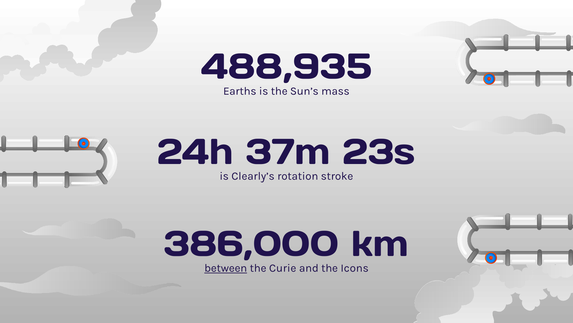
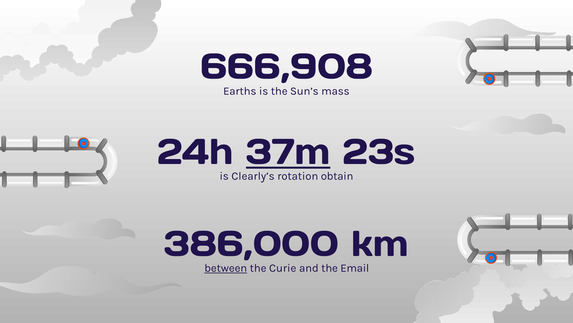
488,935: 488,935 -> 666,908
37m underline: none -> present
stroke: stroke -> obtain
Icons: Icons -> Email
